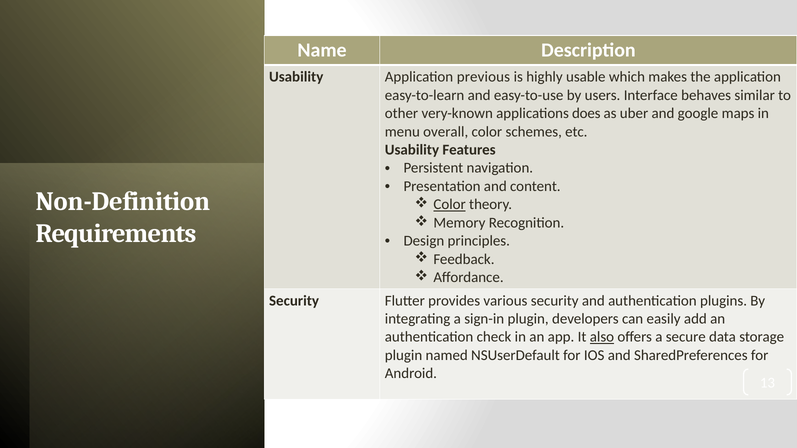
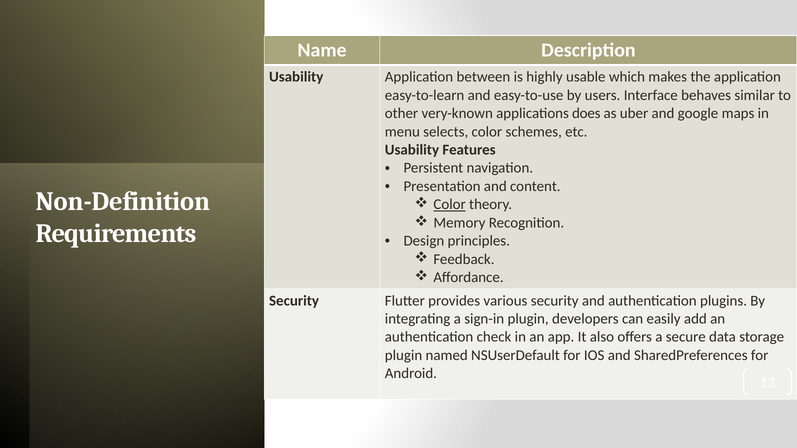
previous: previous -> between
overall: overall -> selects
also underline: present -> none
